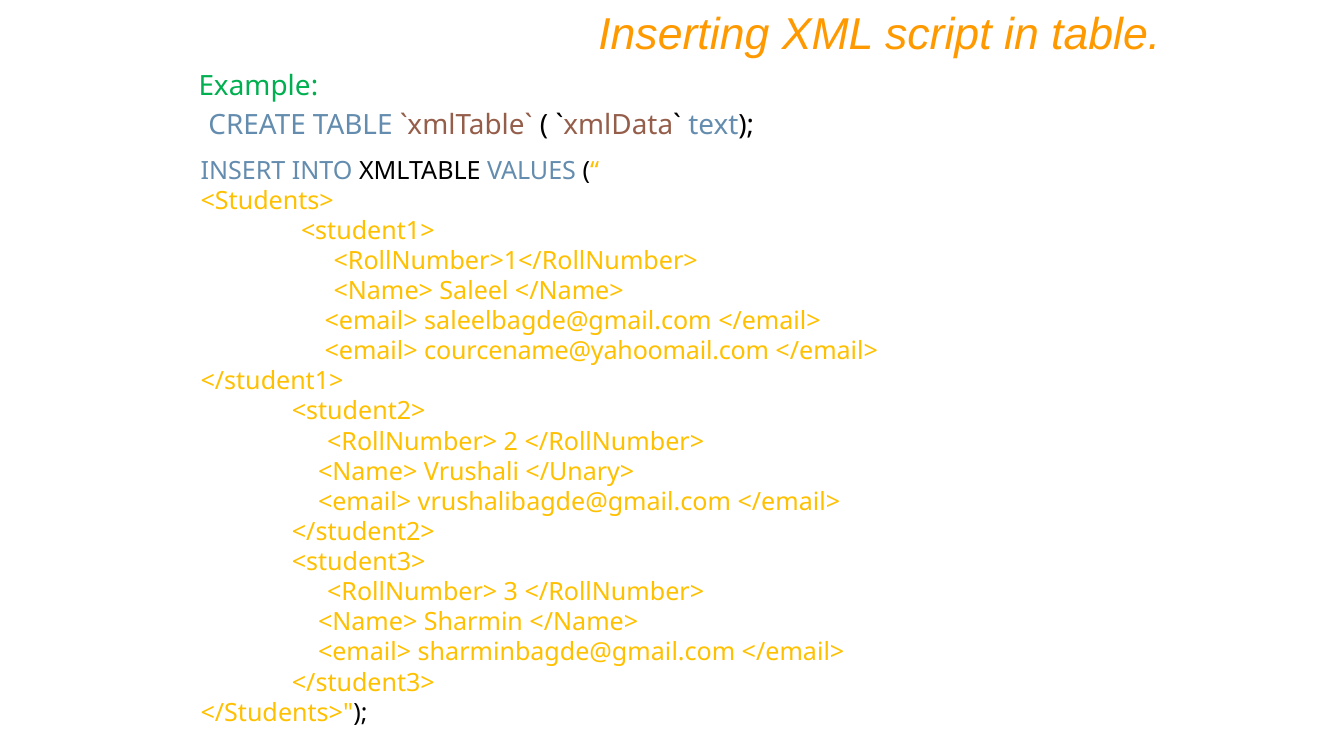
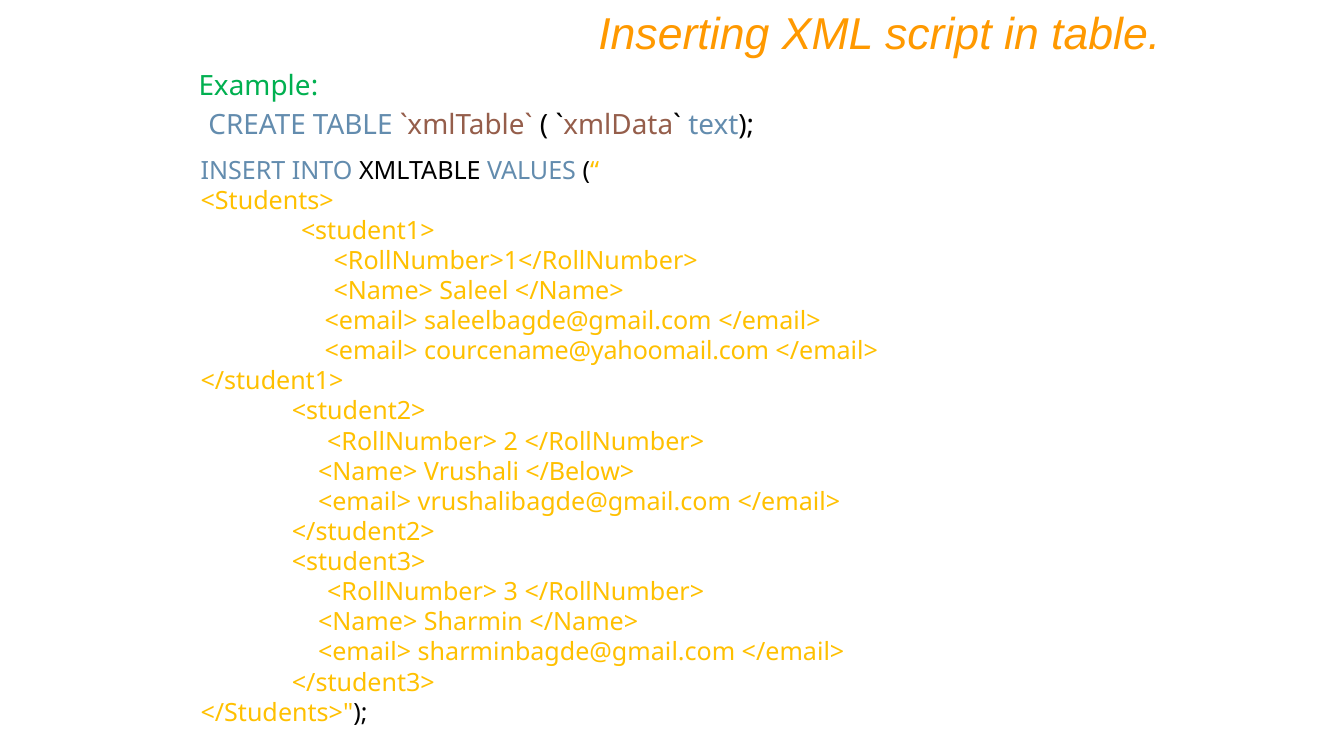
</Unary>: </Unary> -> </Below>
